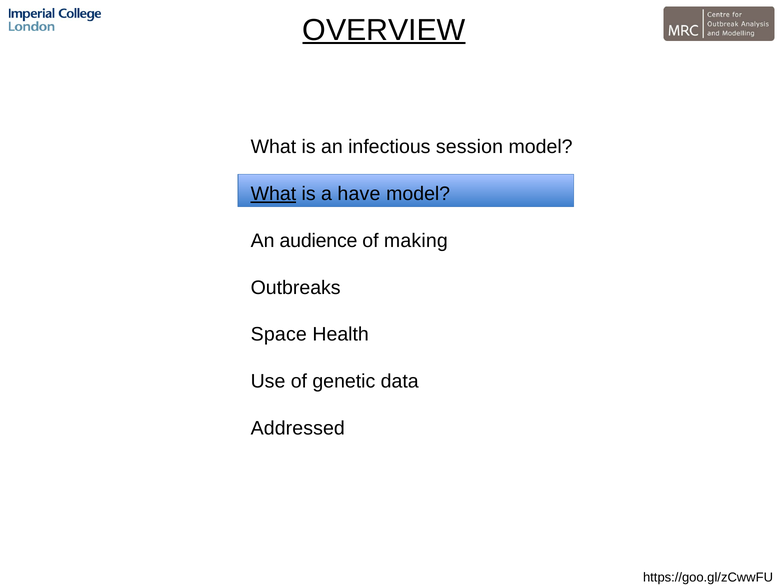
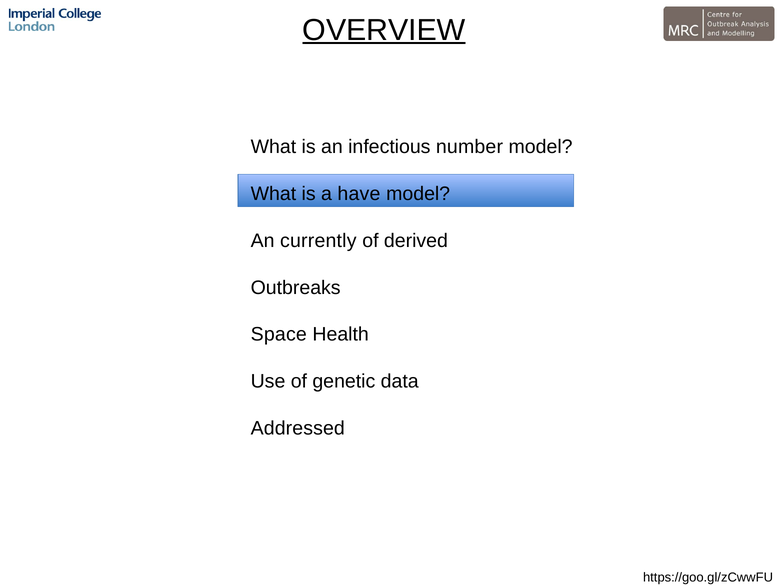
session: session -> number
What at (273, 194) underline: present -> none
audience: audience -> currently
making: making -> derived
